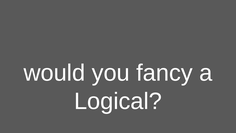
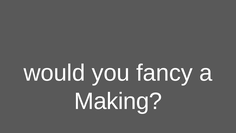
Logical: Logical -> Making
